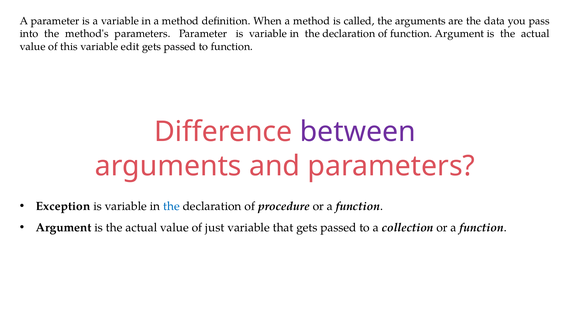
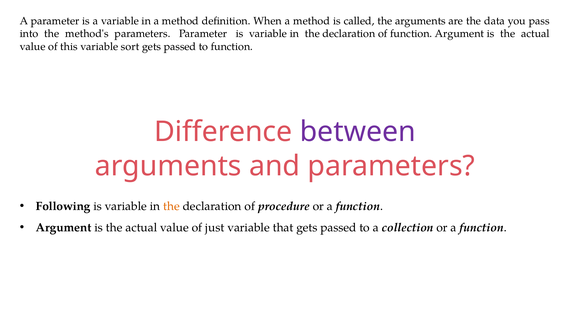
edit: edit -> sort
Exception: Exception -> Following
the at (171, 206) colour: blue -> orange
